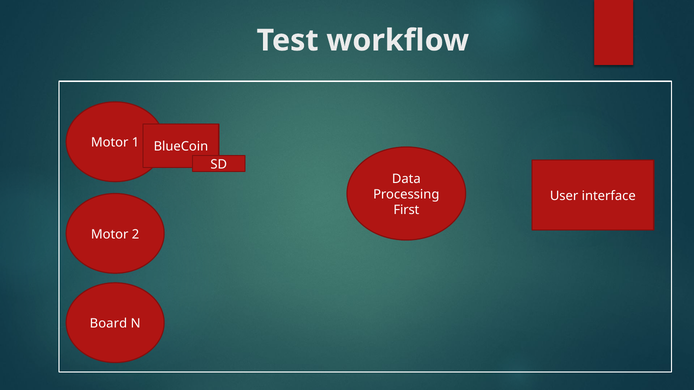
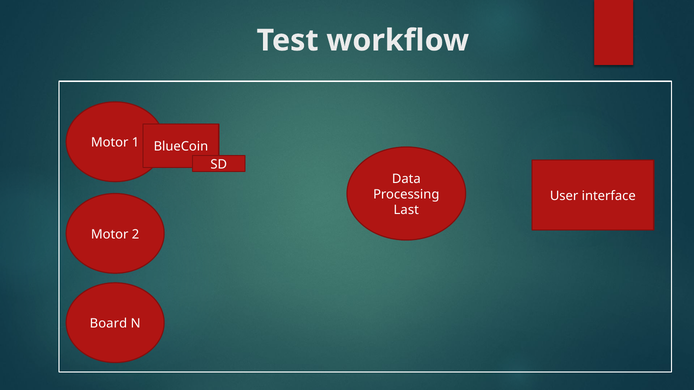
First: First -> Last
